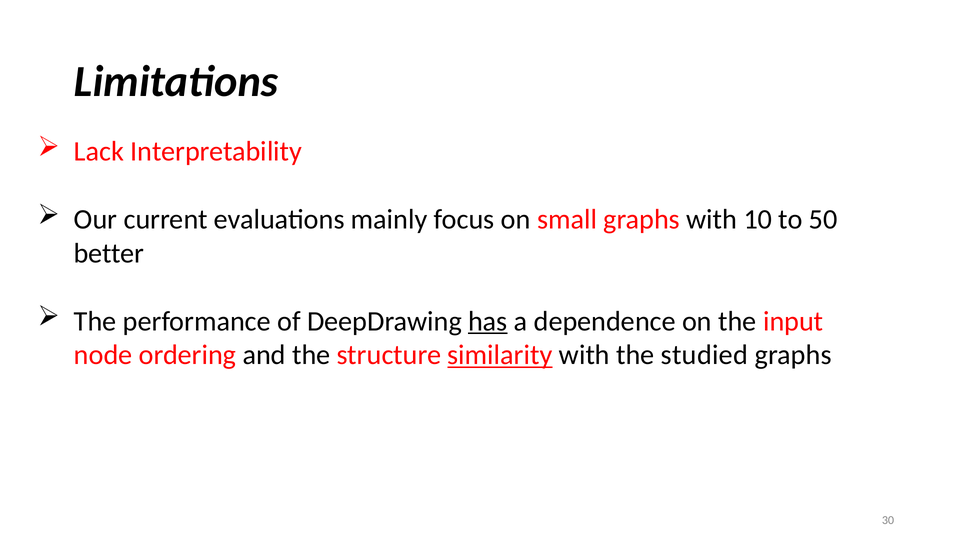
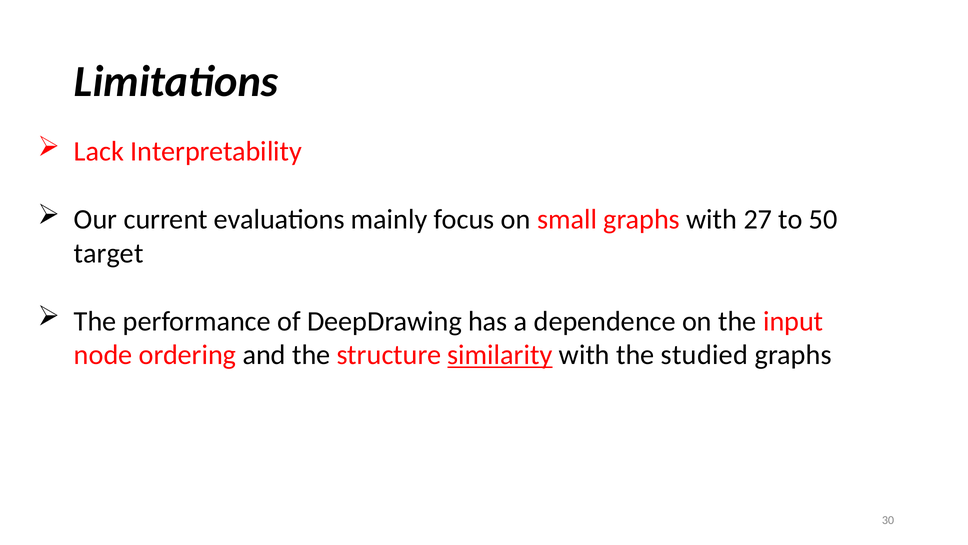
10: 10 -> 27
better: better -> target
has underline: present -> none
